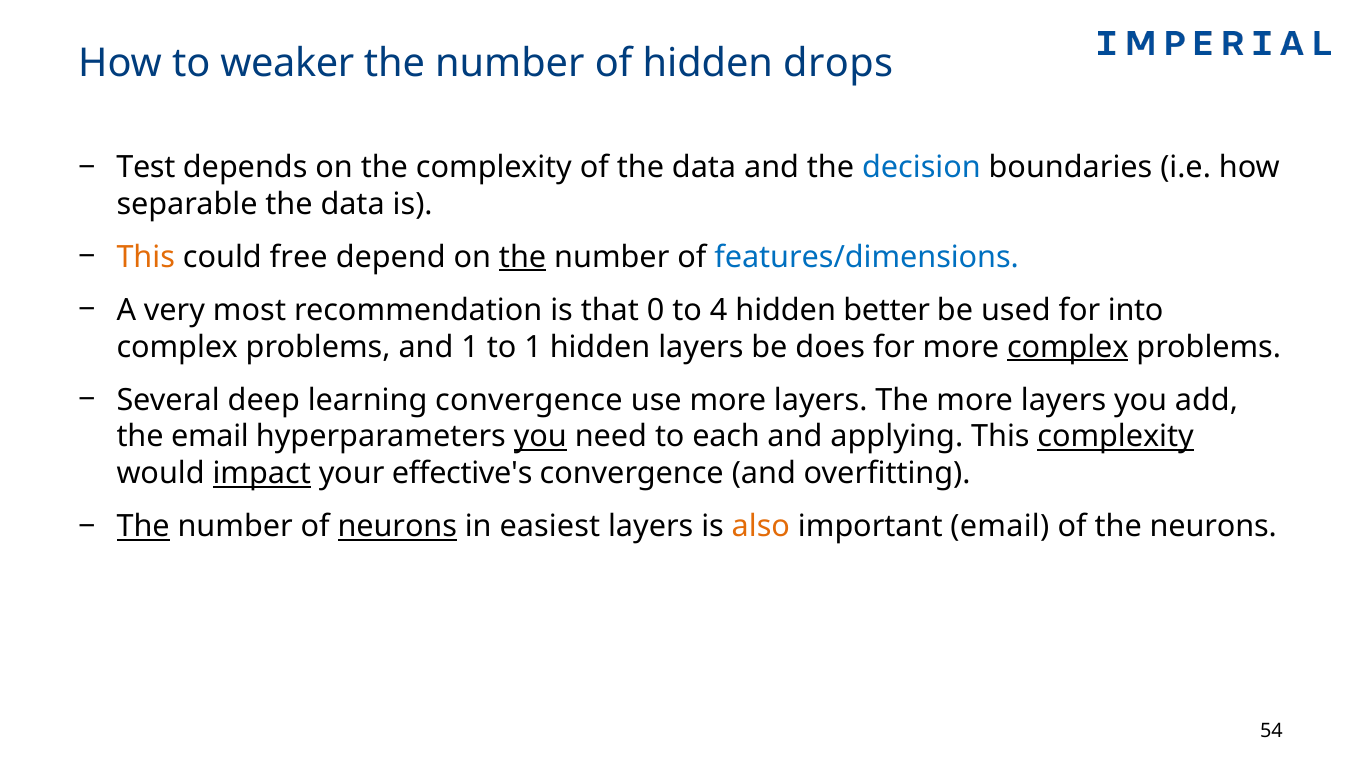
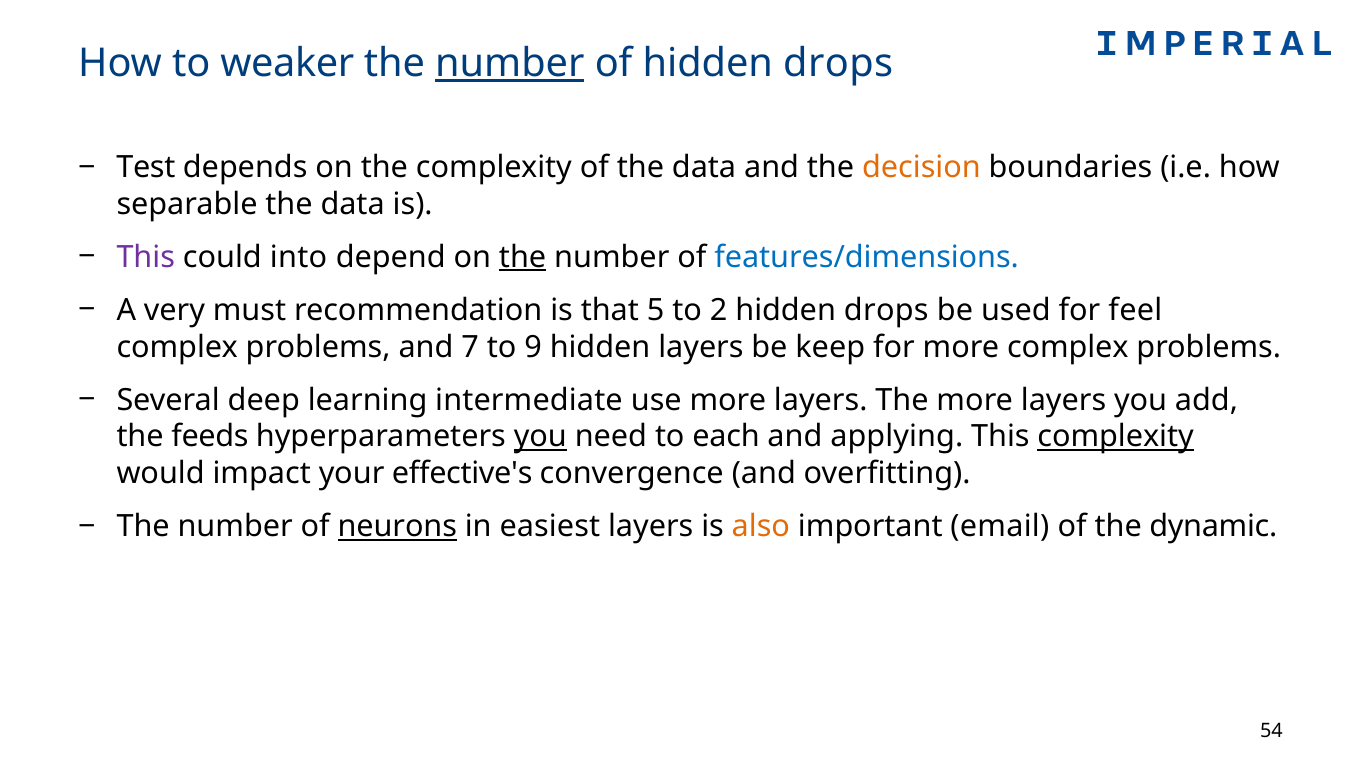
number at (510, 64) underline: none -> present
decision colour: blue -> orange
This at (146, 257) colour: orange -> purple
free: free -> into
most: most -> must
0: 0 -> 5
4: 4 -> 2
better at (887, 310): better -> drops
into: into -> feel
and 1: 1 -> 7
to 1: 1 -> 9
does: does -> keep
complex at (1068, 347) underline: present -> none
learning convergence: convergence -> intermediate
the email: email -> feeds
impact underline: present -> none
The at (143, 526) underline: present -> none
the neurons: neurons -> dynamic
